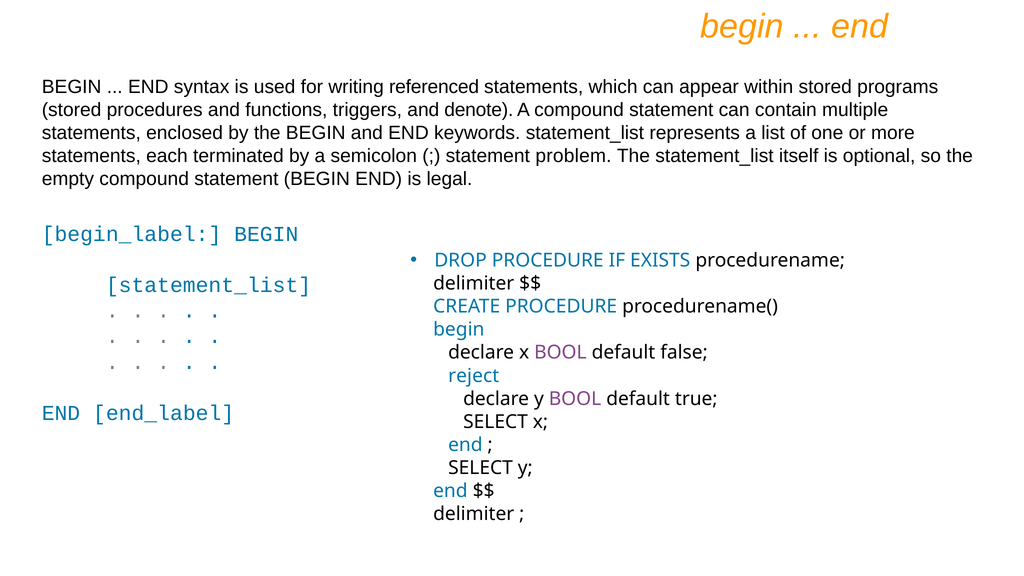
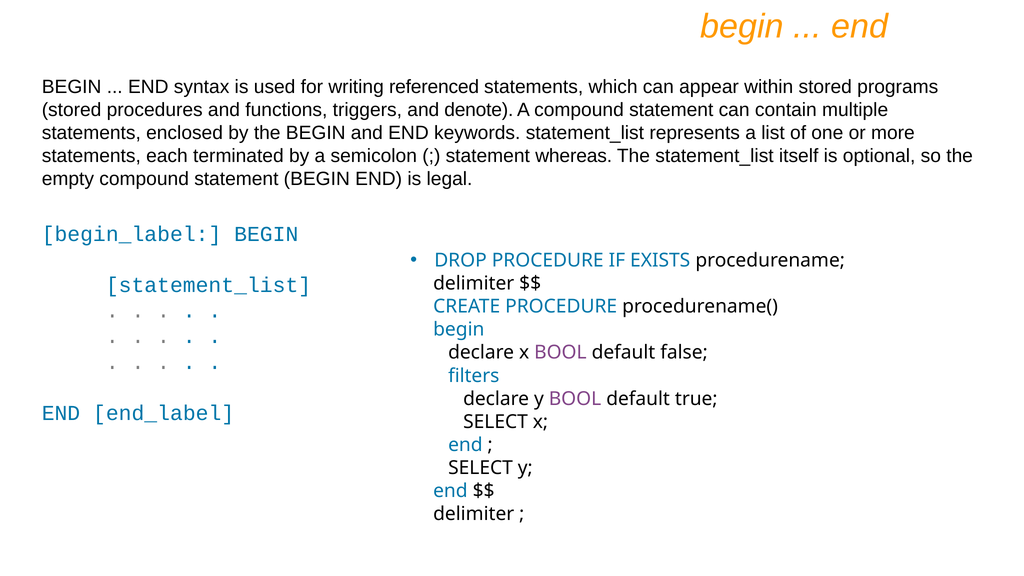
problem: problem -> whereas
reject: reject -> filters
